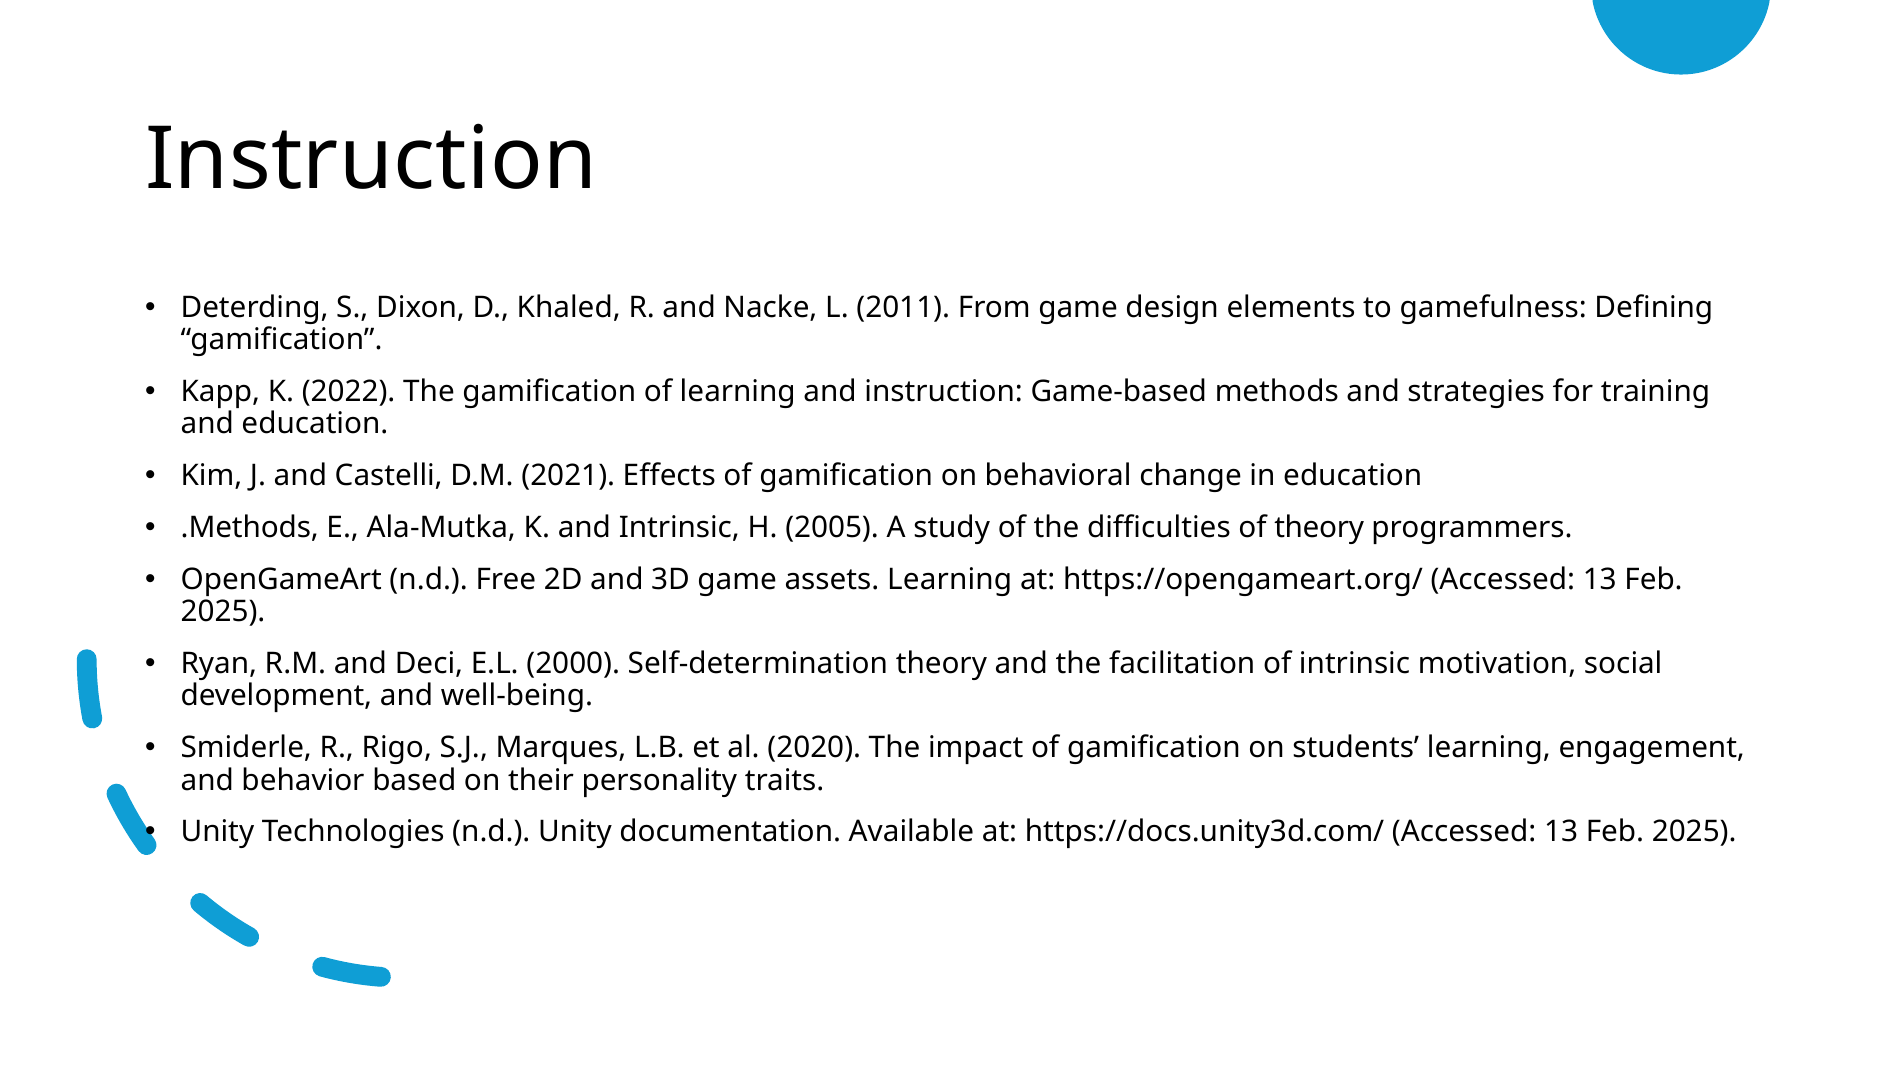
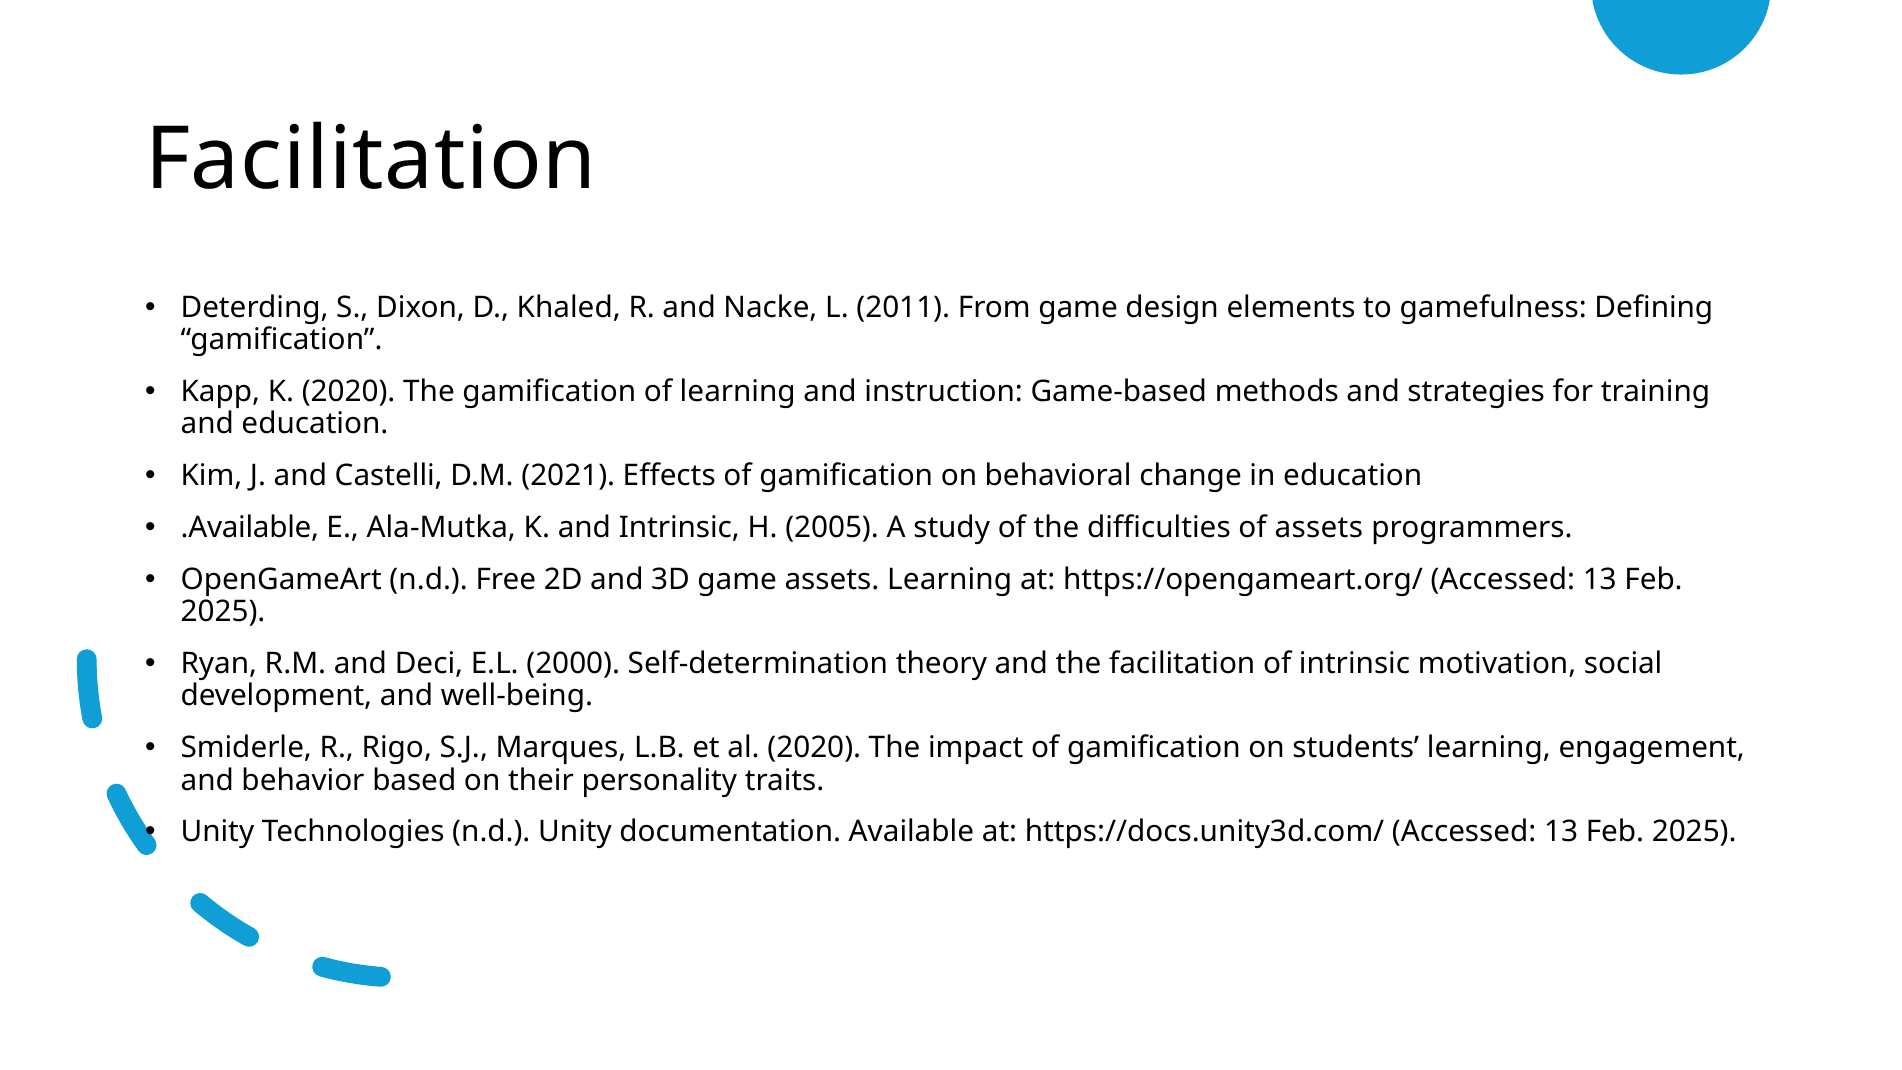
Instruction at (371, 160): Instruction -> Facilitation
K 2022: 2022 -> 2020
.Methods: .Methods -> .Available
of theory: theory -> assets
